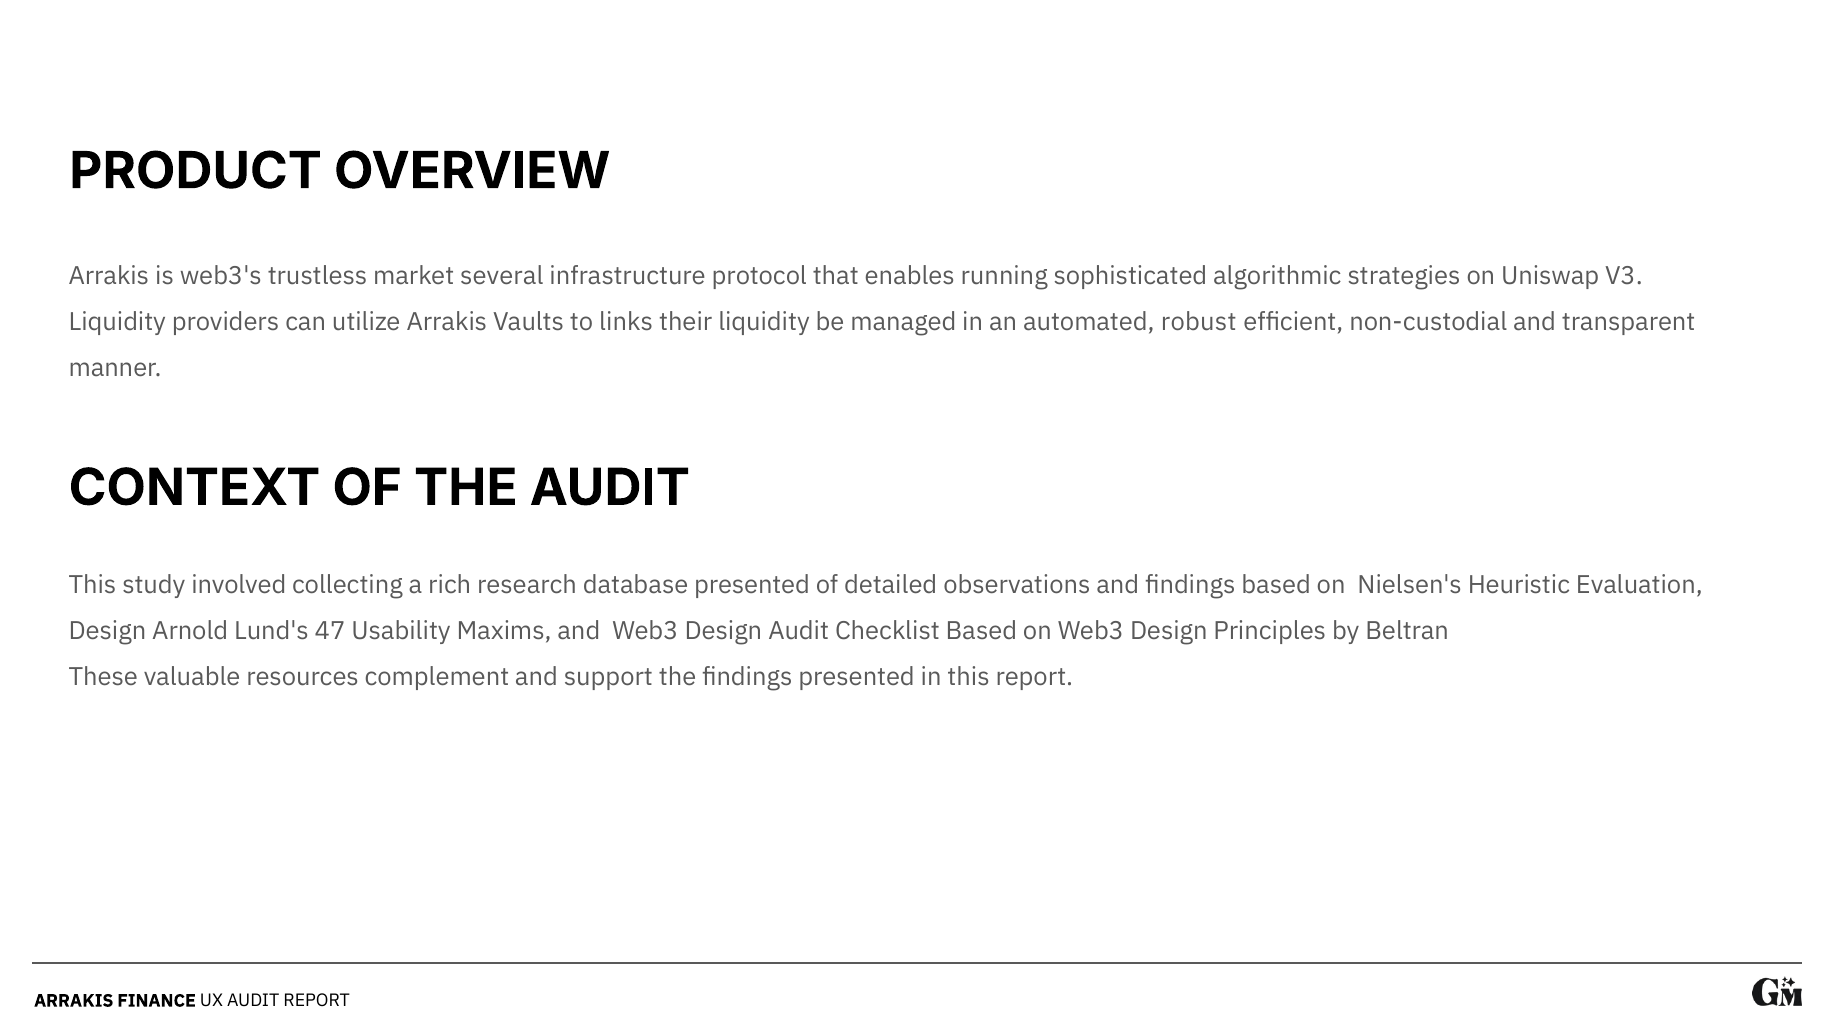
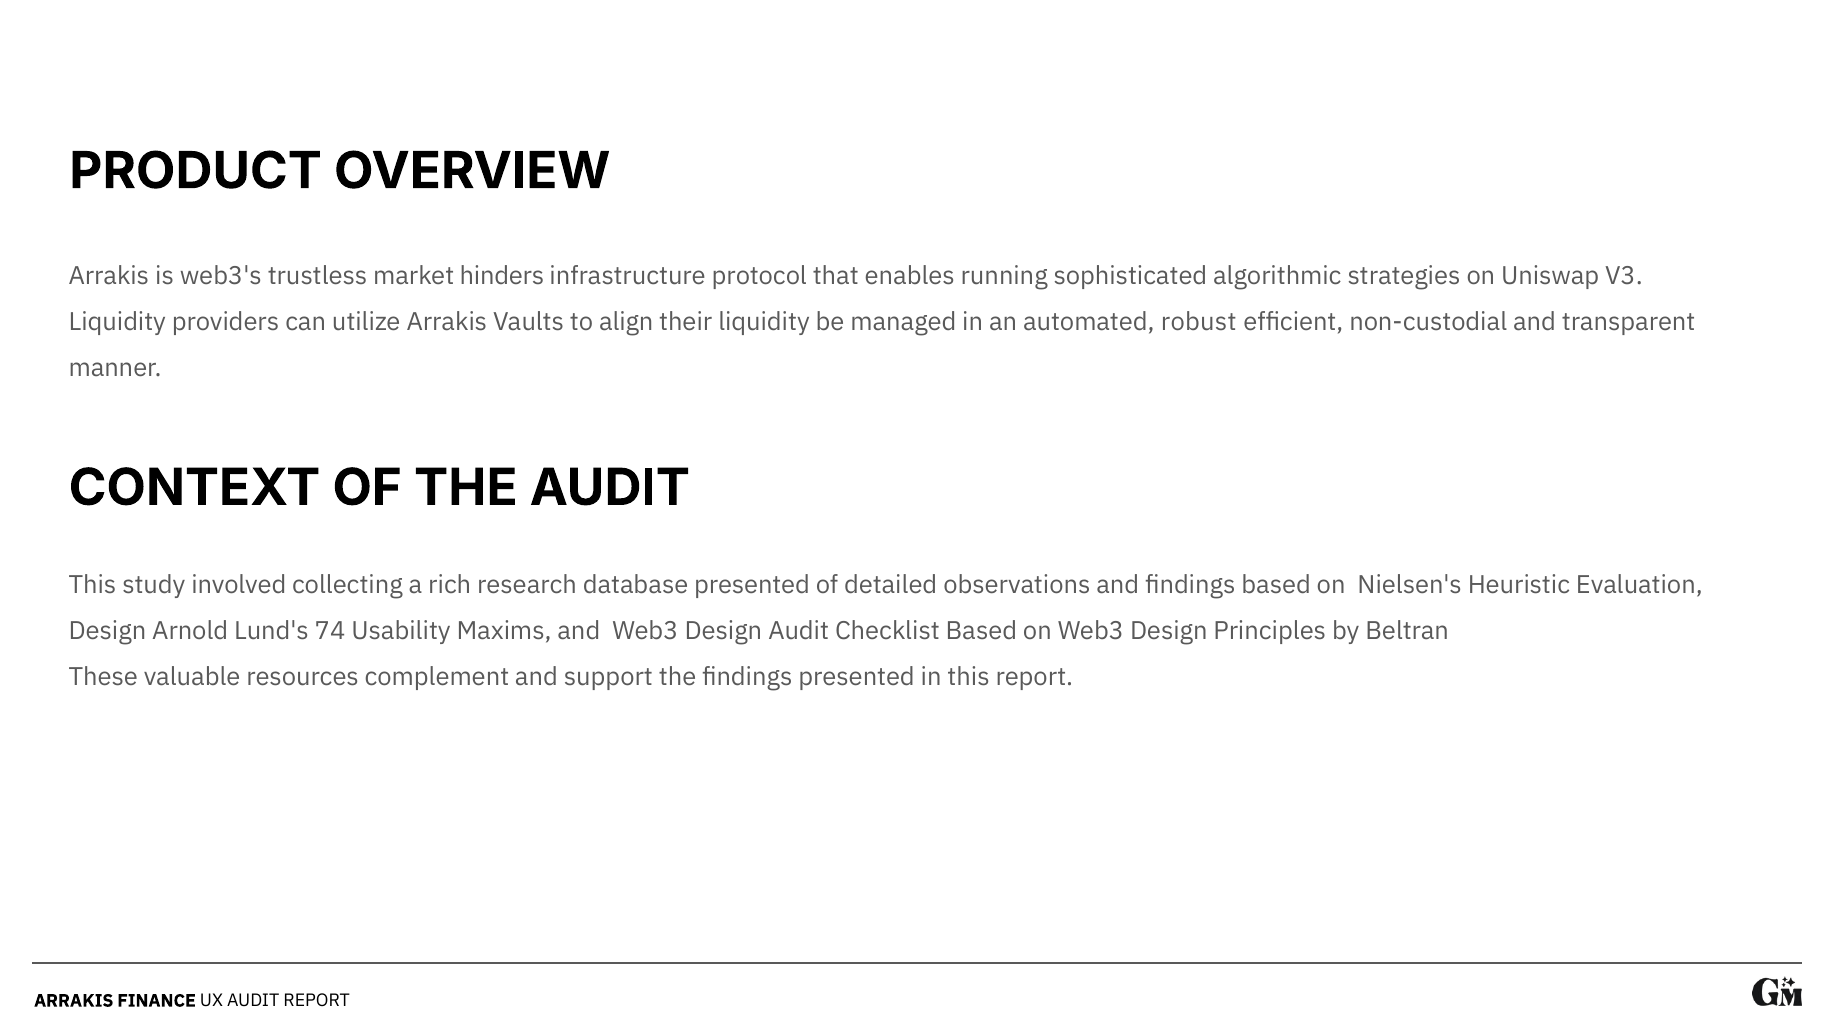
several: several -> hinders
links: links -> align
47: 47 -> 74
